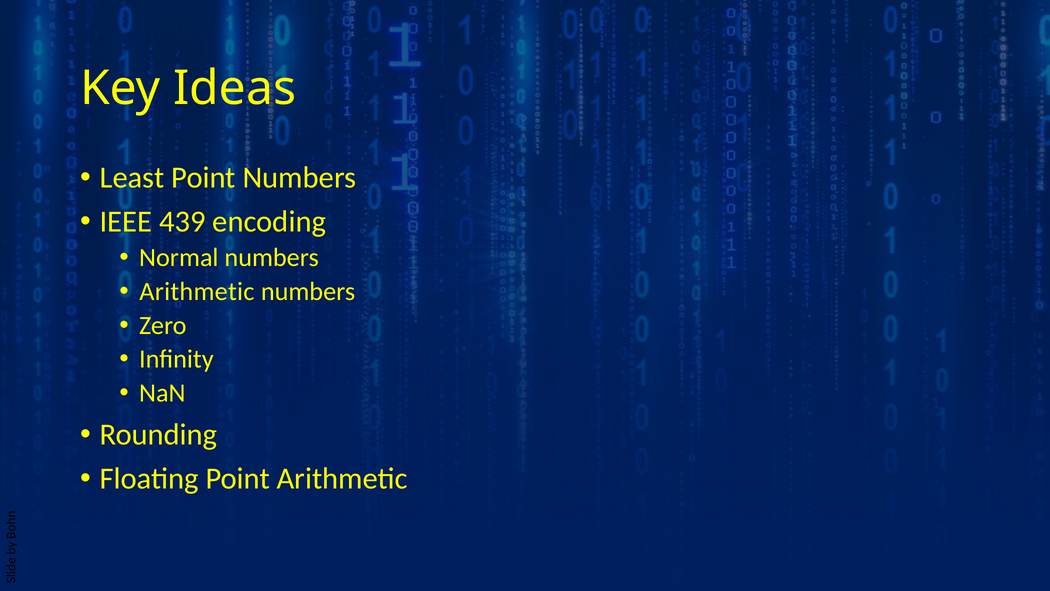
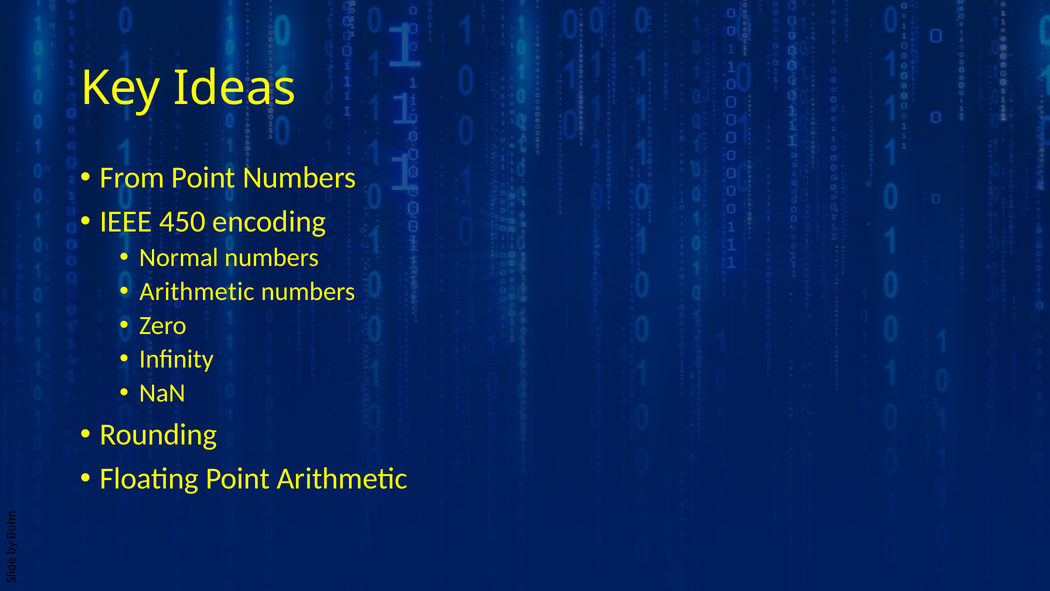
Least: Least -> From
439: 439 -> 450
